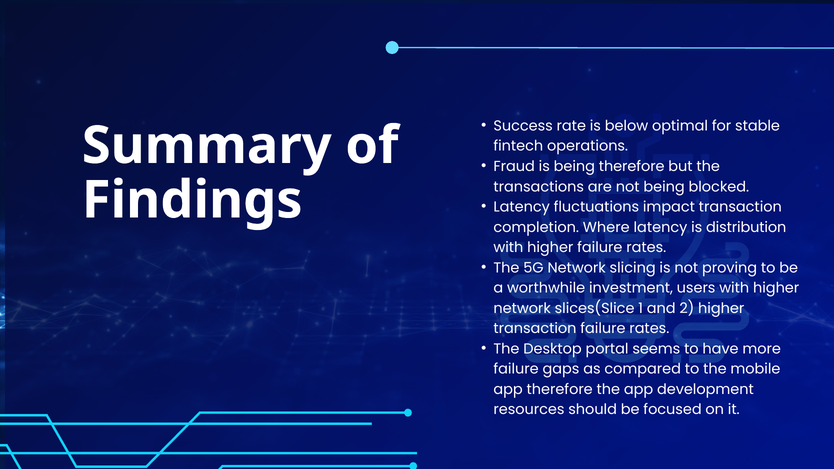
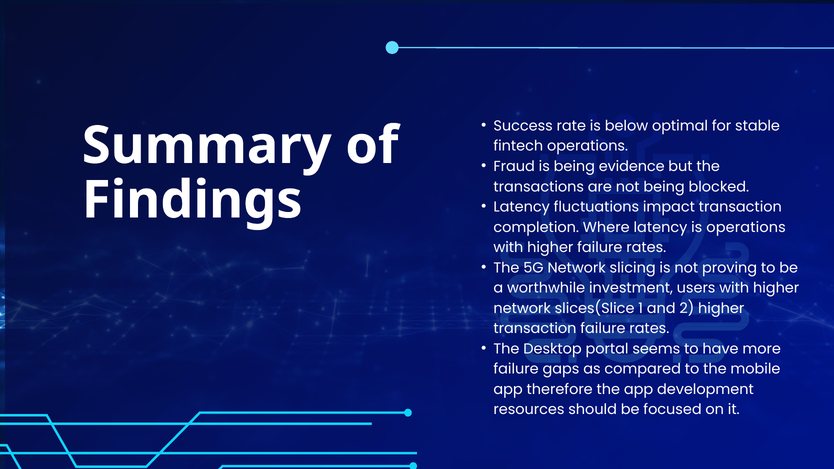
being therefore: therefore -> evidence
is distribution: distribution -> operations
